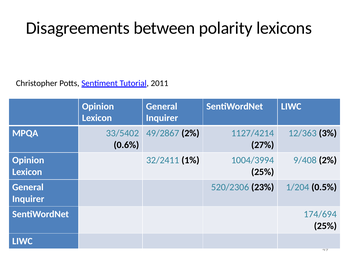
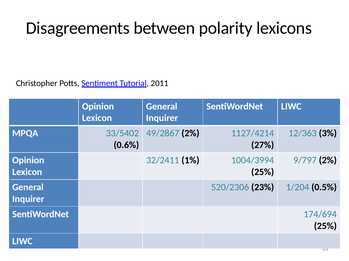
9/408: 9/408 -> 9/797
